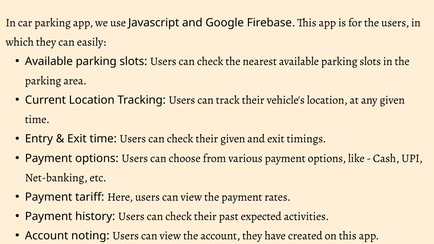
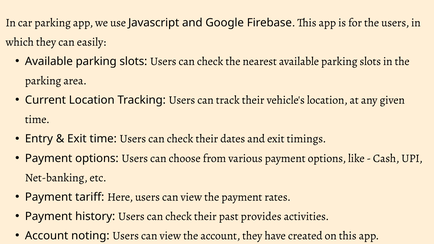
their given: given -> dates
expected: expected -> provides
